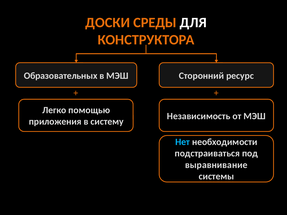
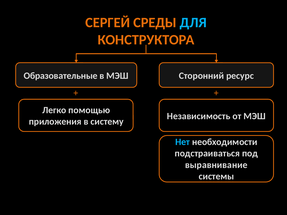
ДОСКИ: ДОСКИ -> СЕРГЕЙ
ДЛЯ colour: white -> light blue
Образовательных: Образовательных -> Образовательные
